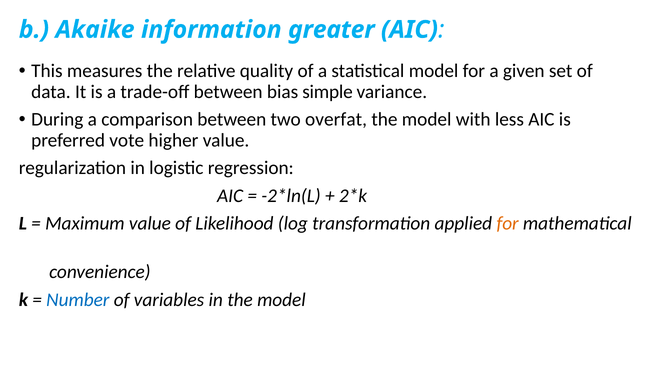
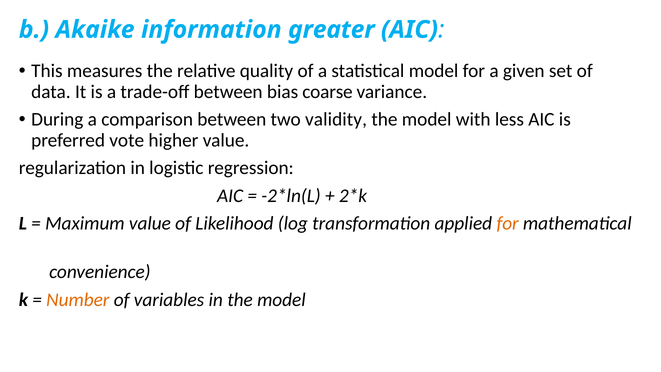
simple: simple -> coarse
overfat: overfat -> validity
Number colour: blue -> orange
